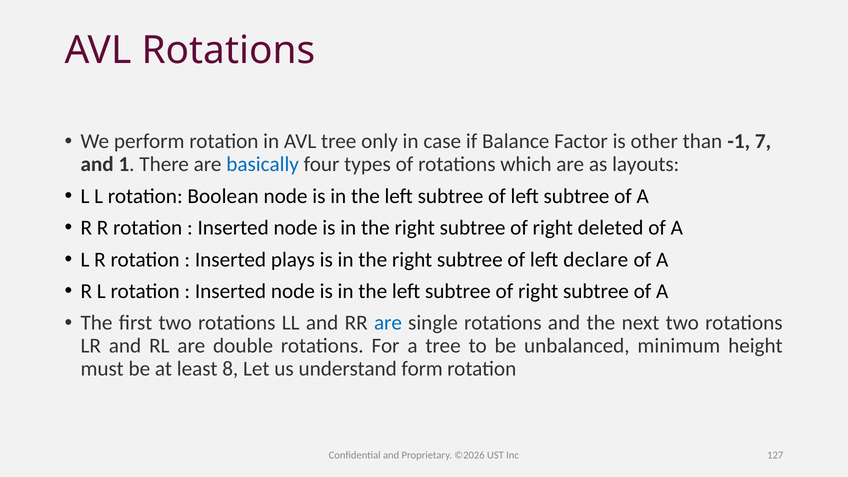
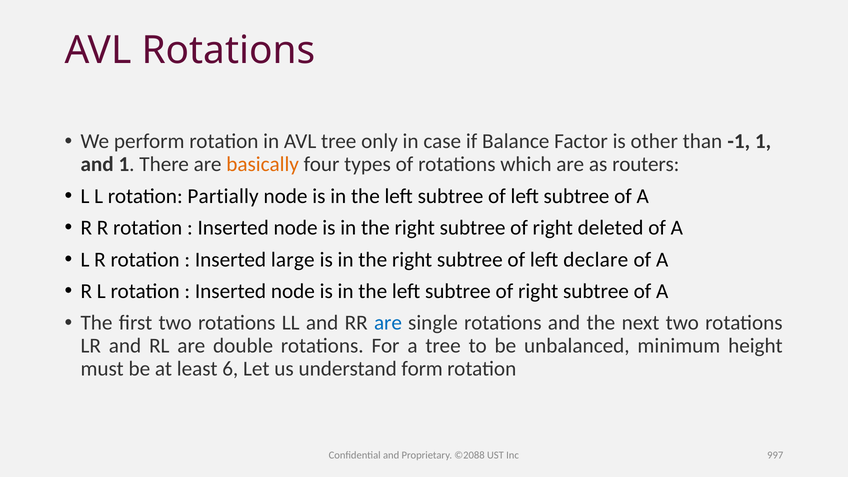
-1 7: 7 -> 1
basically colour: blue -> orange
layouts: layouts -> routers
Boolean: Boolean -> Partially
plays: plays -> large
8: 8 -> 6
©2026: ©2026 -> ©2088
127: 127 -> 997
